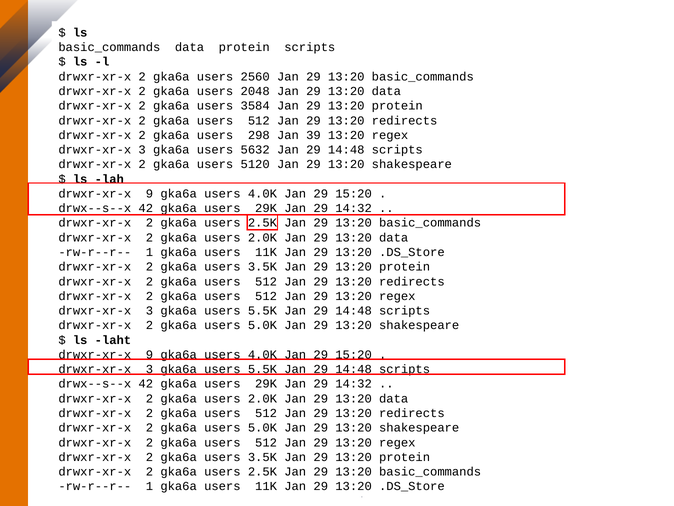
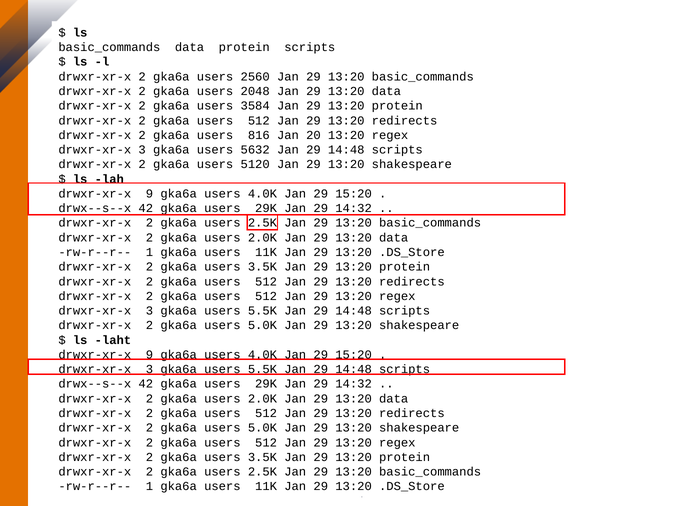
298: 298 -> 816
39: 39 -> 20
